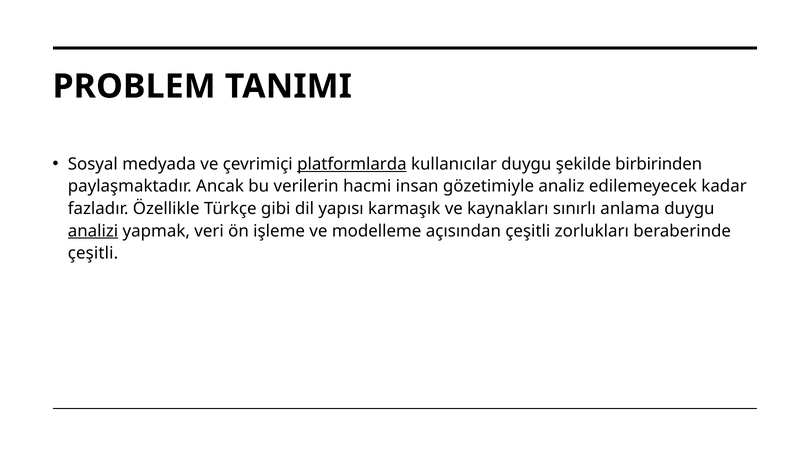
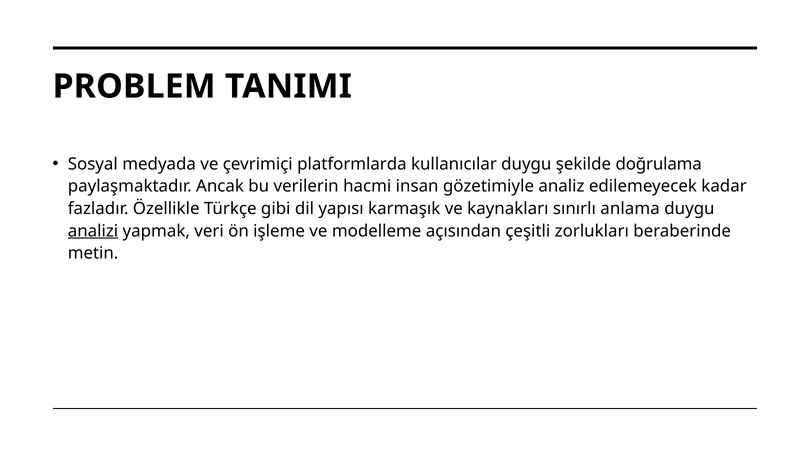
platformlarda underline: present -> none
birbirinden: birbirinden -> doğrulama
çeşitli at (93, 253): çeşitli -> metin
